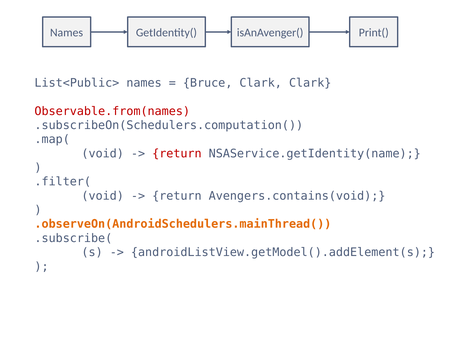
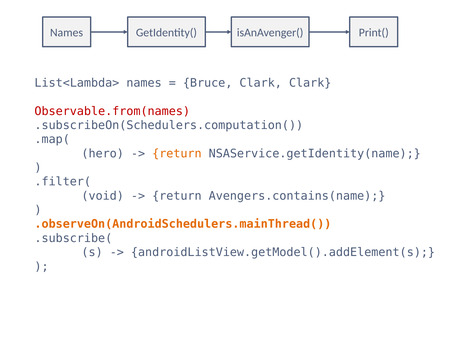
List<Public>: List<Public> -> List<Lambda>
void at (103, 153): void -> hero
return at (177, 153) colour: red -> orange
Avengers.contains(void: Avengers.contains(void -> Avengers.contains(name
